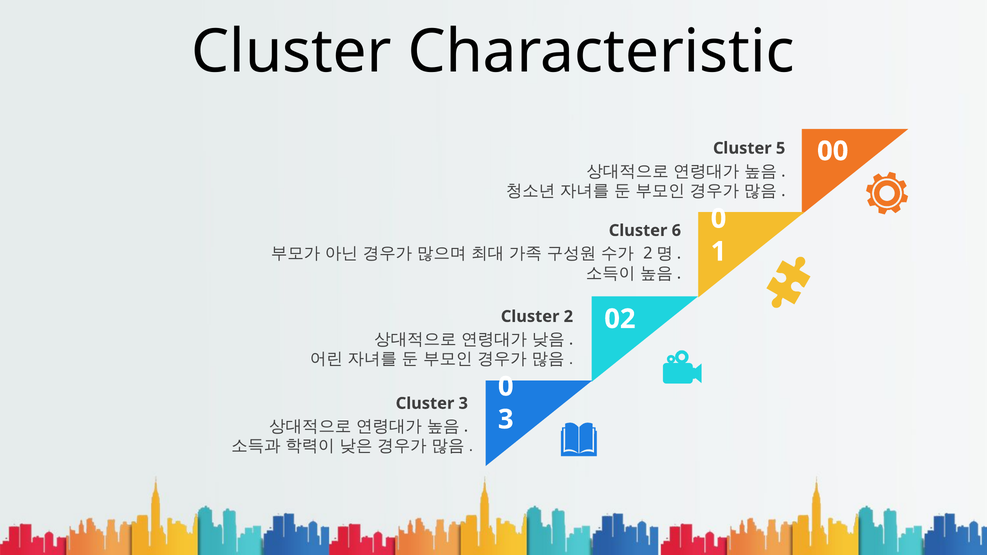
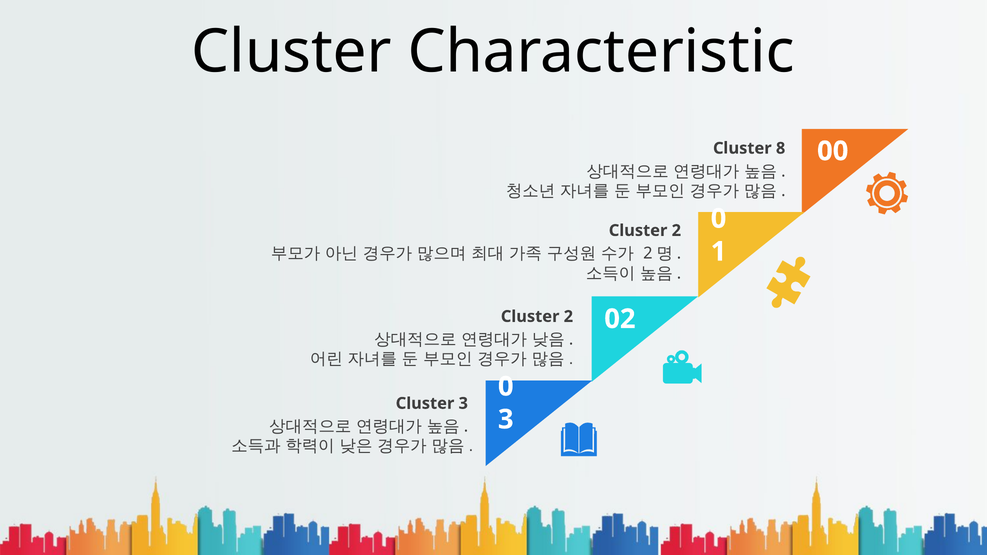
5: 5 -> 8
6 at (676, 231): 6 -> 2
